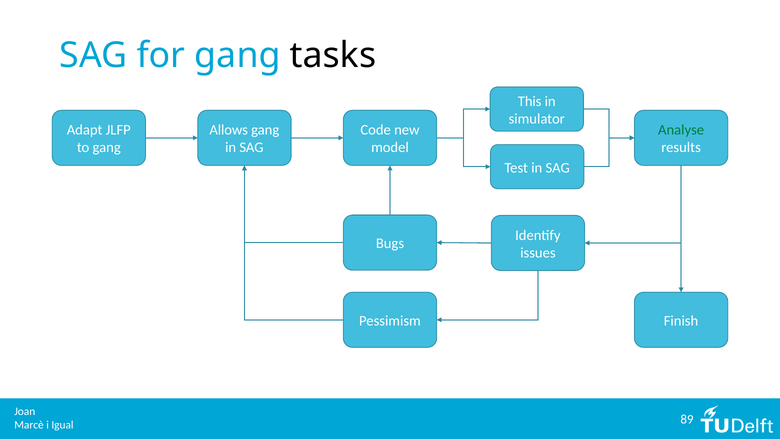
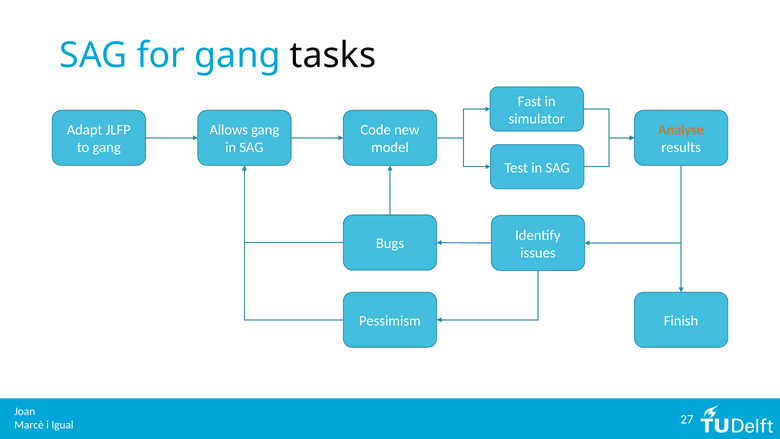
This: This -> Fast
Analyse colour: green -> orange
89: 89 -> 27
